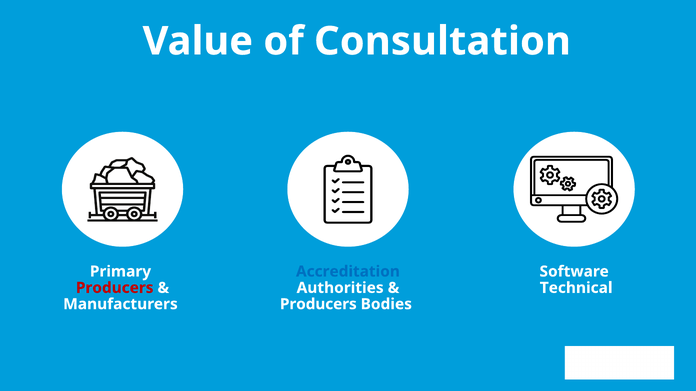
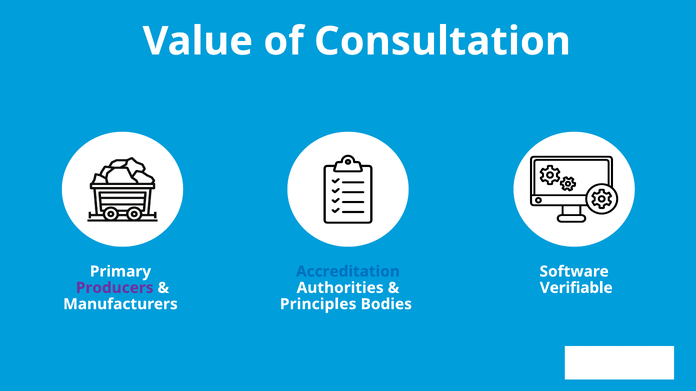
Producers at (115, 288) colour: red -> purple
Technical: Technical -> Verifiable
Producers at (318, 305): Producers -> Principles
